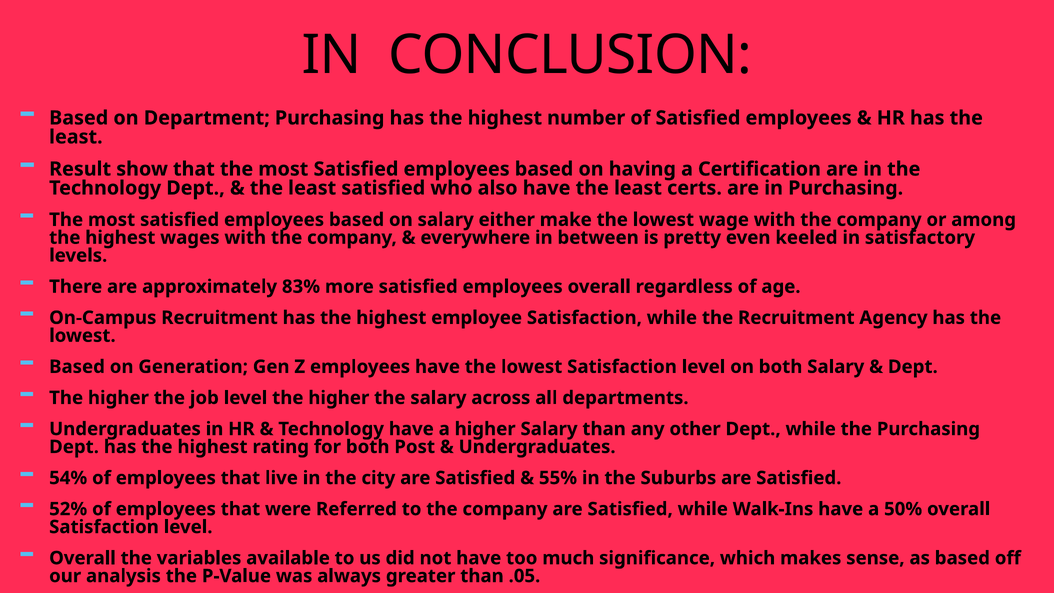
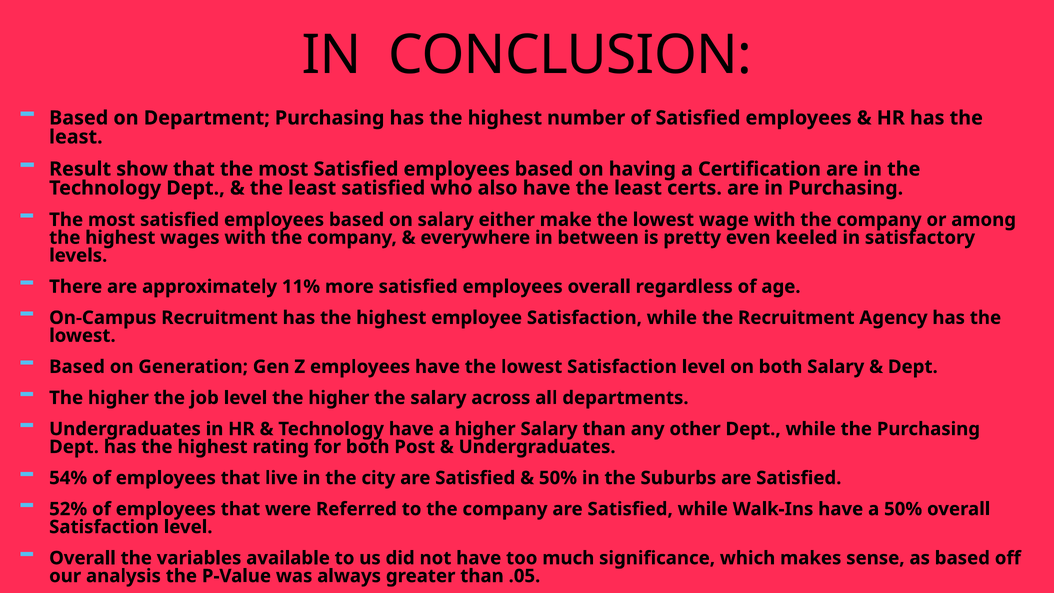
83%: 83% -> 11%
55% at (558, 478): 55% -> 50%
